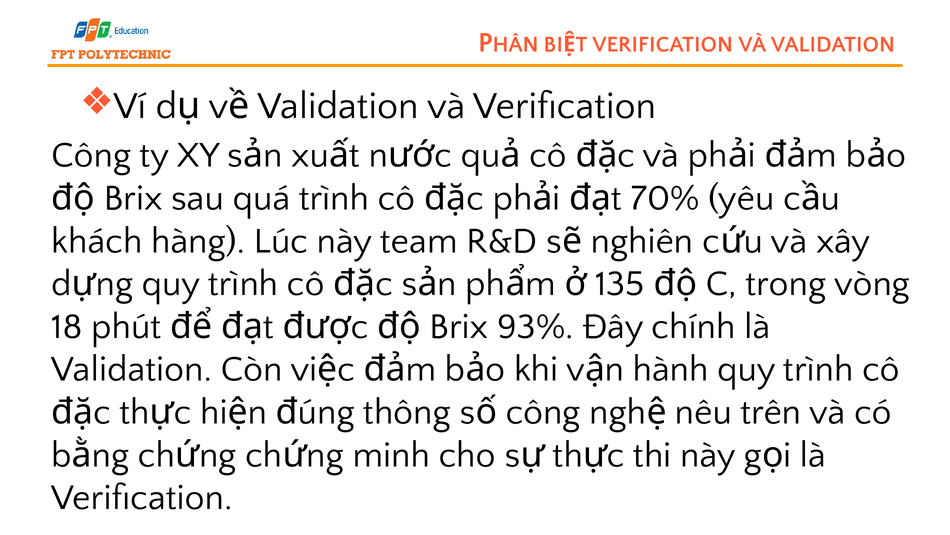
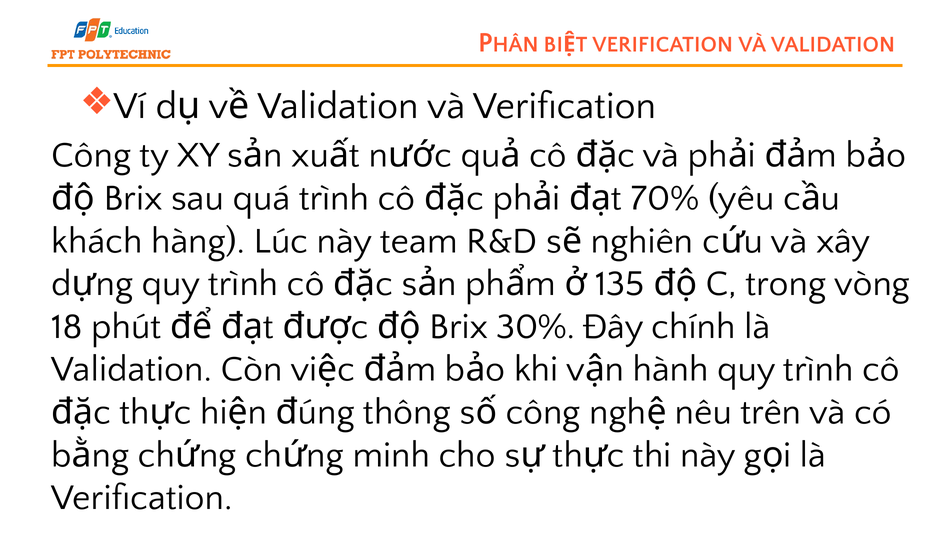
93%: 93% -> 30%
